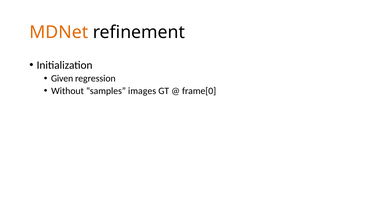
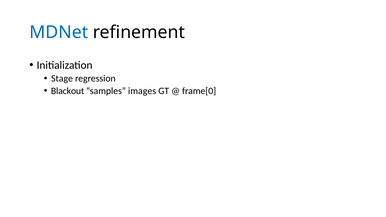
MDNet colour: orange -> blue
Given: Given -> Stage
Without: Without -> Blackout
